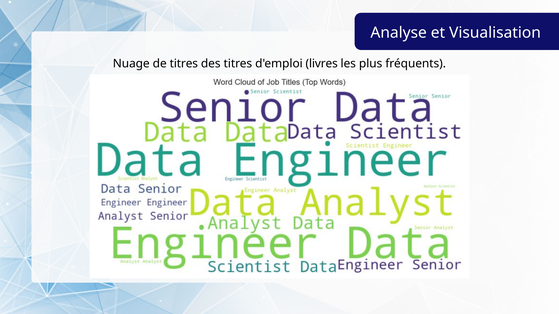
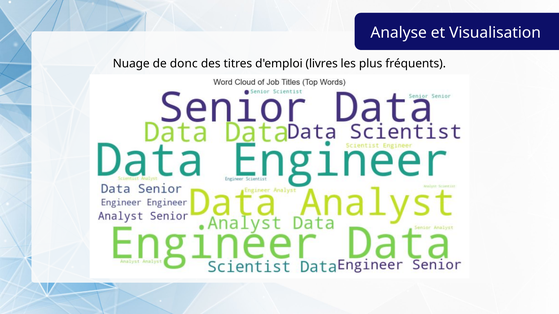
de titres: titres -> donc
